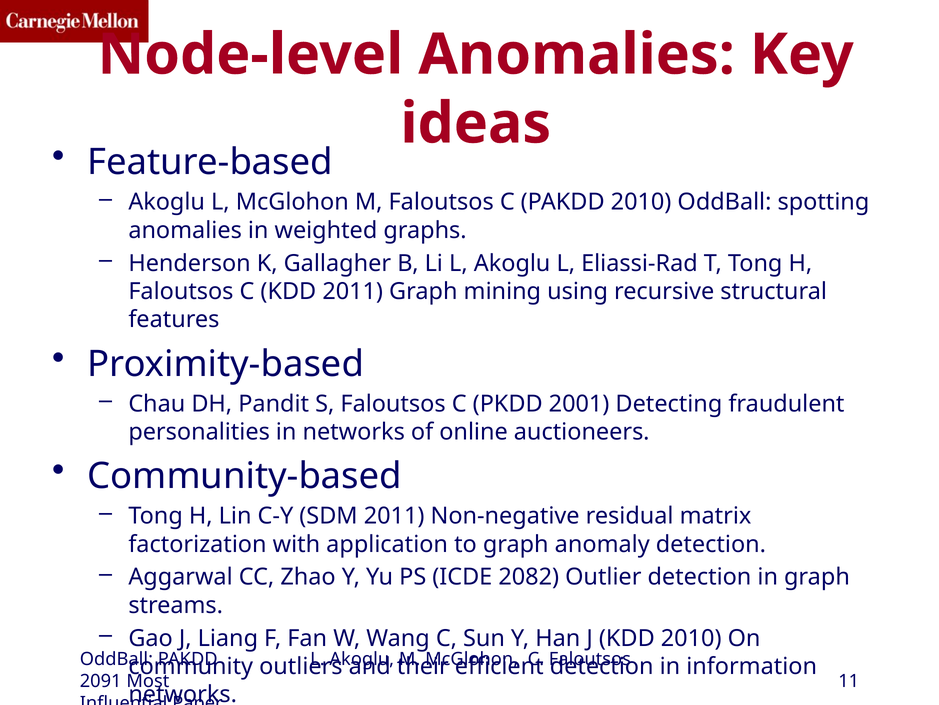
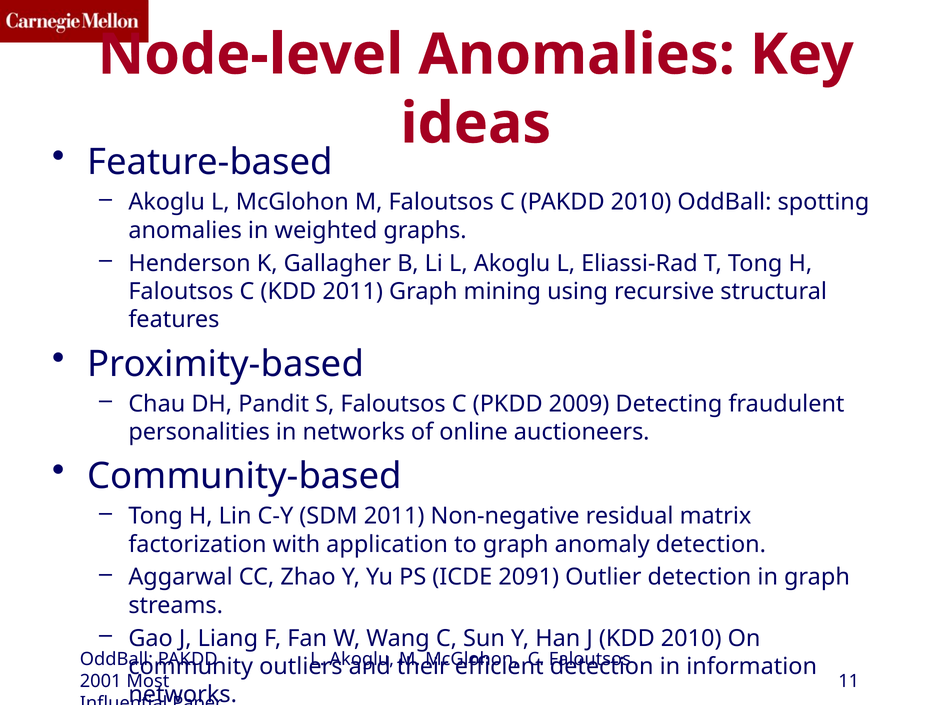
2001: 2001 -> 2009
2082: 2082 -> 2091
2091: 2091 -> 2001
